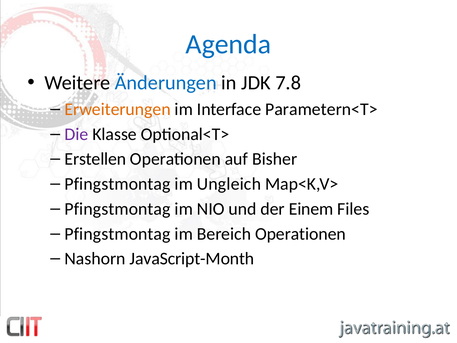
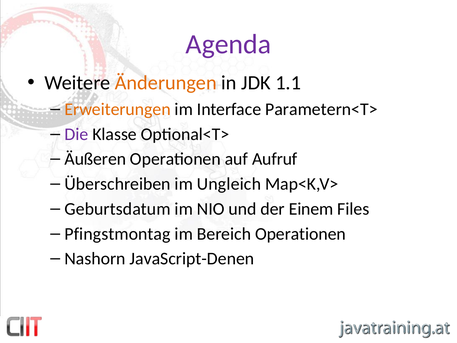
Agenda colour: blue -> purple
Änderungen colour: blue -> orange
7.8: 7.8 -> 1.1
Erstellen: Erstellen -> Äußeren
Bisher: Bisher -> Aufruf
Pfingstmontag at (118, 184): Pfingstmontag -> Überschreiben
Pfingstmontag at (118, 209): Pfingstmontag -> Geburtsdatum
JavaScript-Month: JavaScript-Month -> JavaScript-Denen
